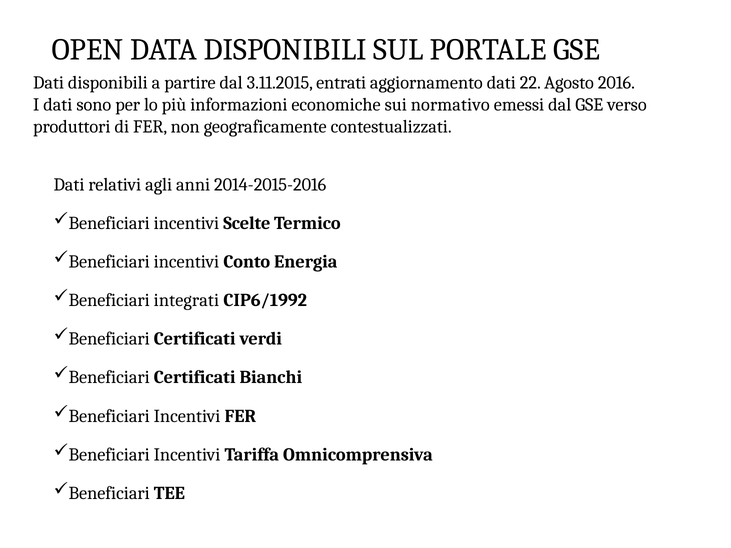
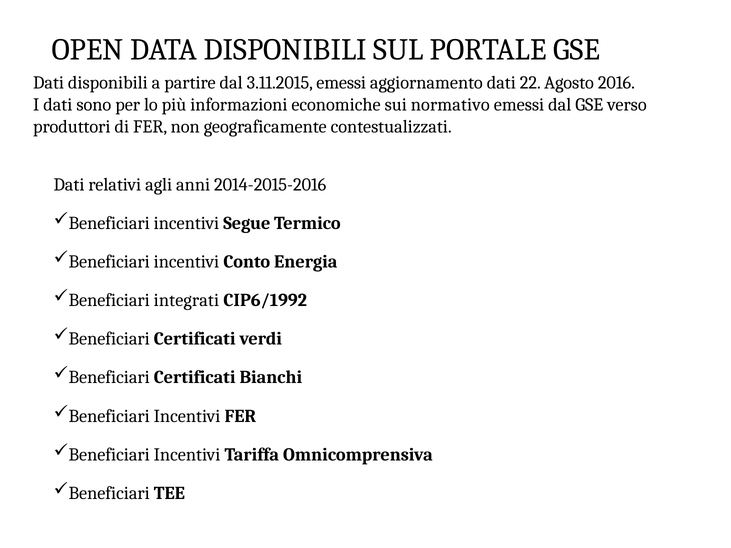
3.11.2015 entrati: entrati -> emessi
Scelte: Scelte -> Segue
